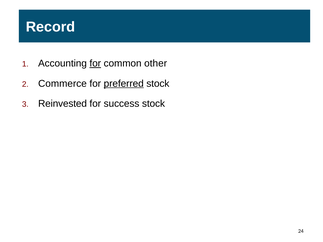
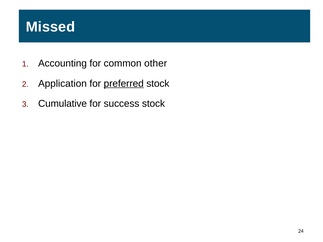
Record: Record -> Missed
for at (95, 63) underline: present -> none
Commerce: Commerce -> Application
Reinvested: Reinvested -> Cumulative
